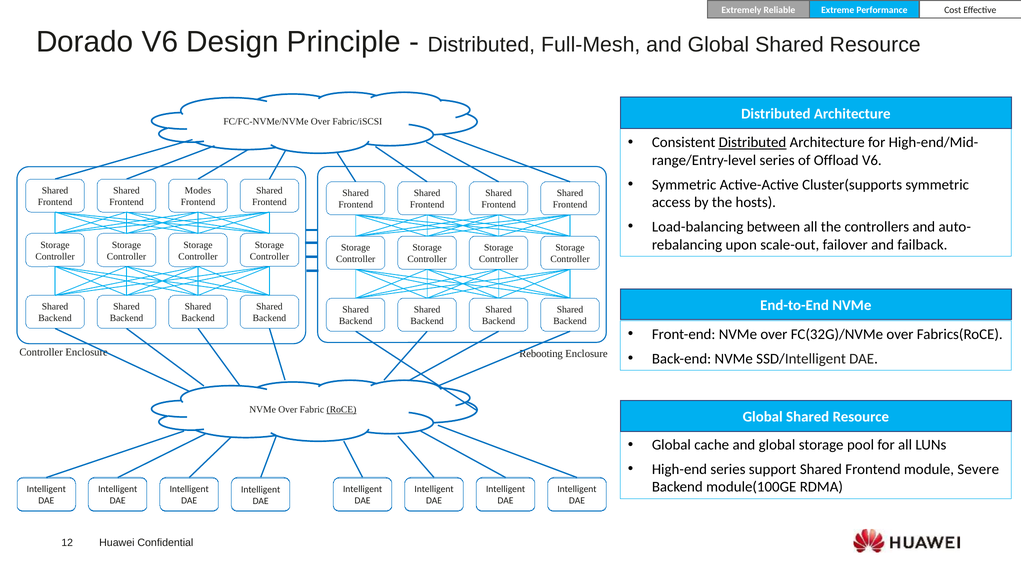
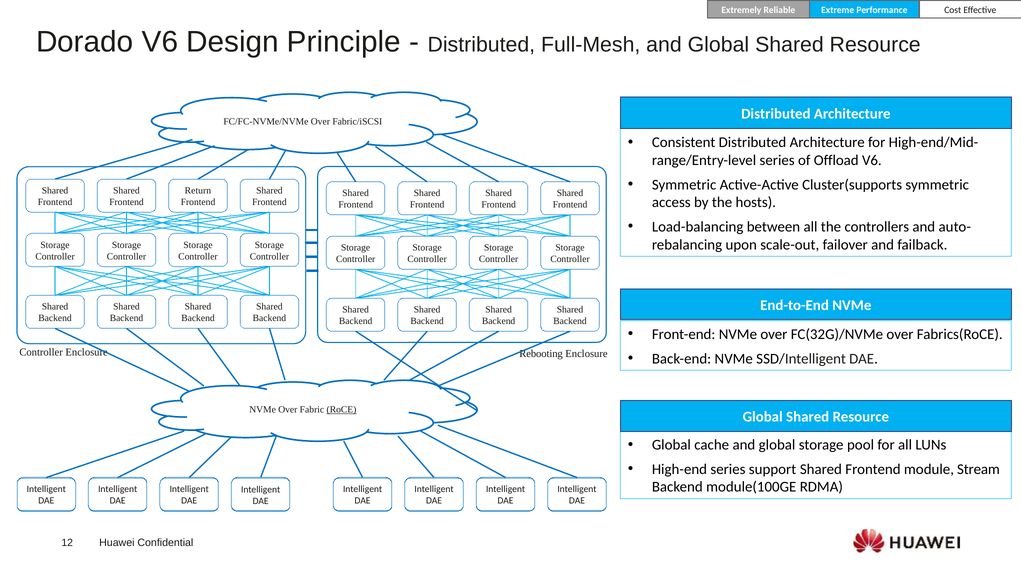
Distributed at (753, 143) underline: present -> none
Modes: Modes -> Return
Severe: Severe -> Stream
